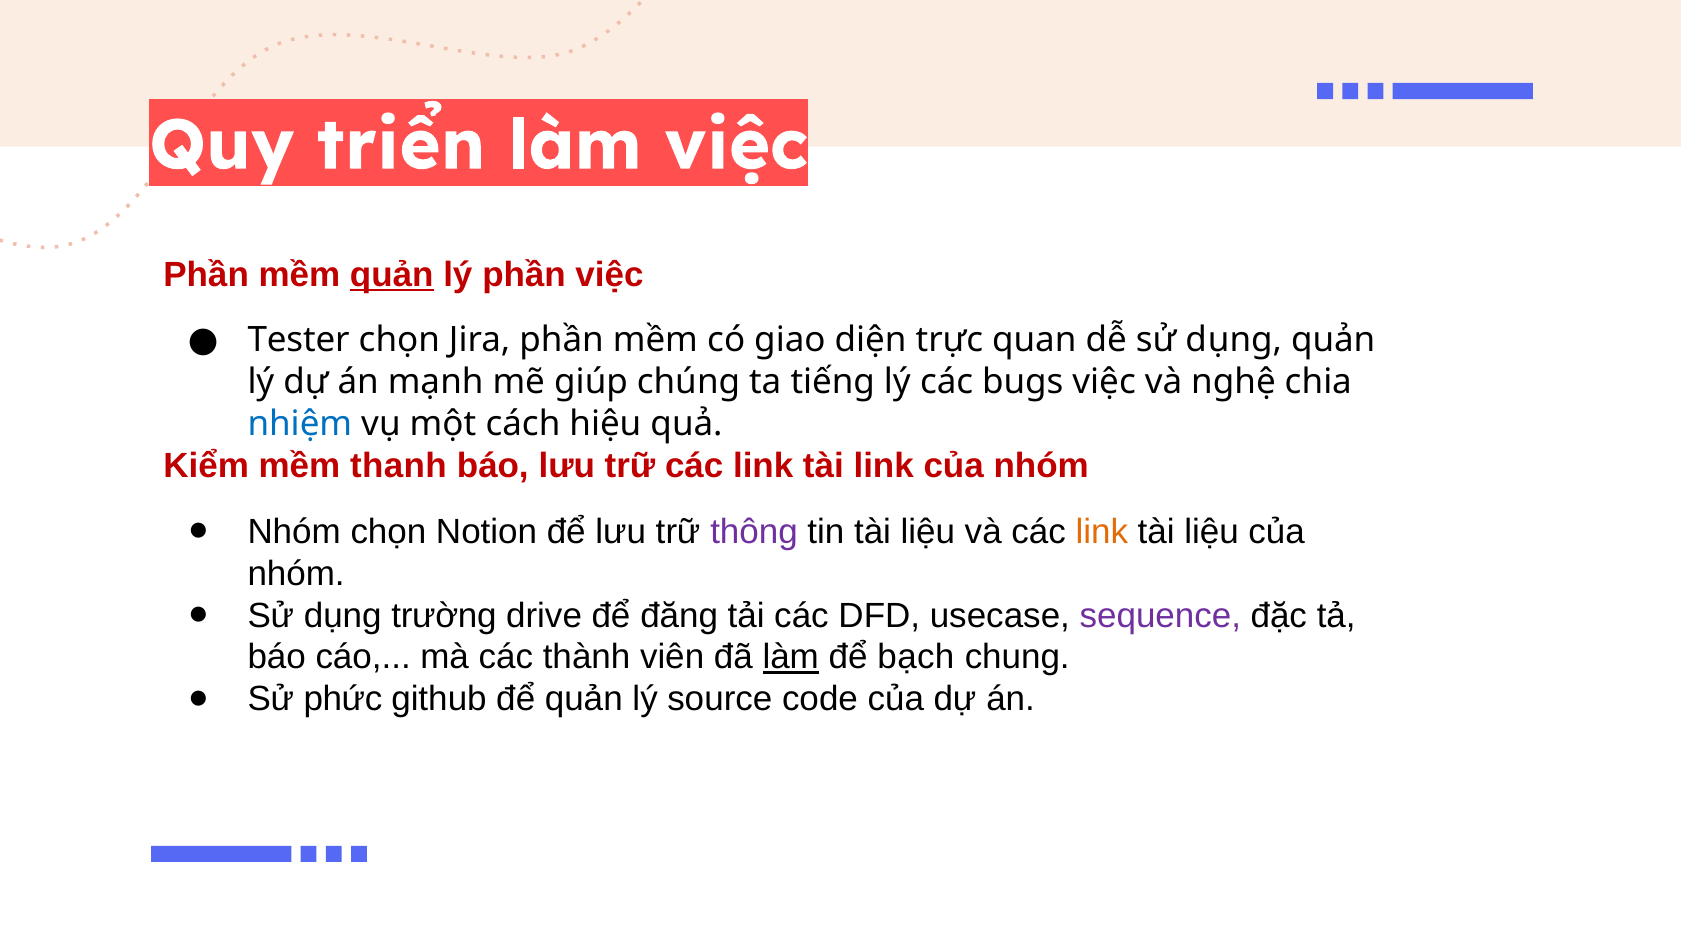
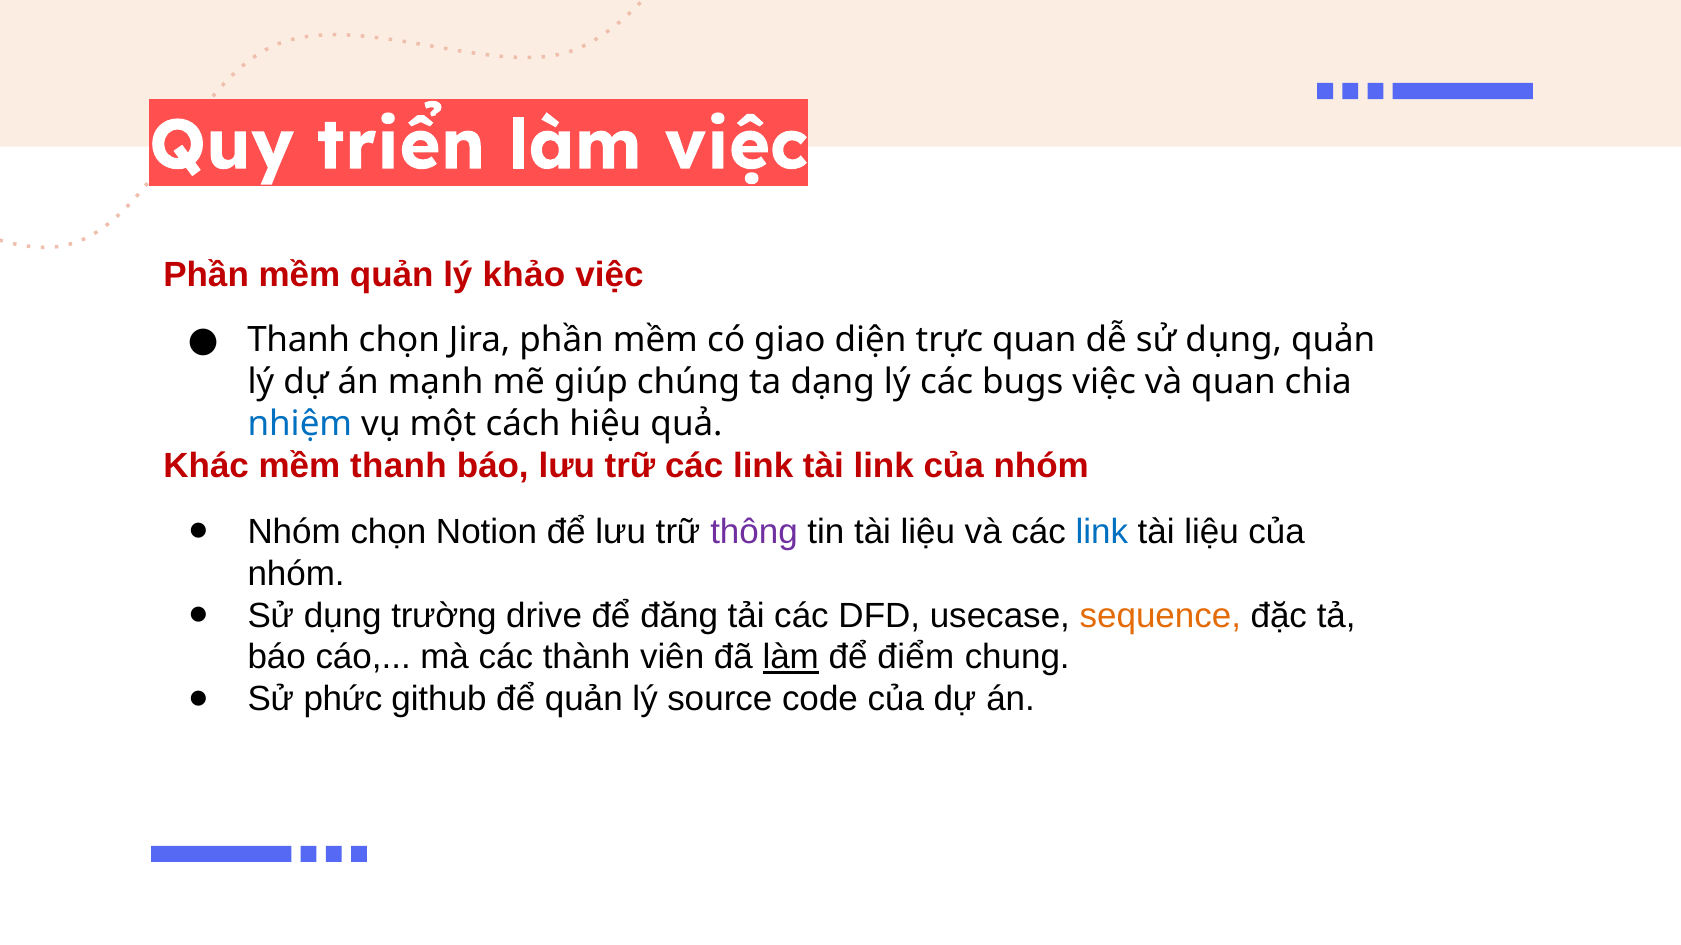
quản at (392, 275) underline: present -> none
lý phần: phần -> khảo
Tester at (299, 340): Tester -> Thanh
tiếng: tiếng -> dạng
và nghệ: nghệ -> quan
Kiểm: Kiểm -> Khác
link at (1102, 532) colour: orange -> blue
sequence colour: purple -> orange
bạch: bạch -> điểm
